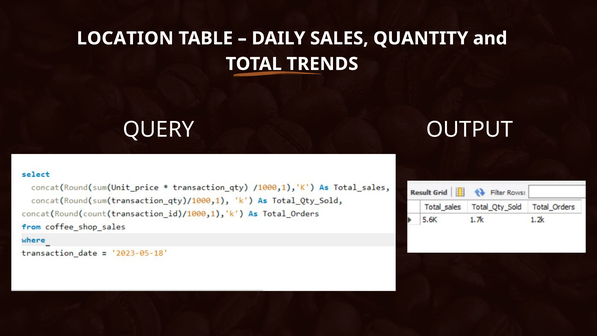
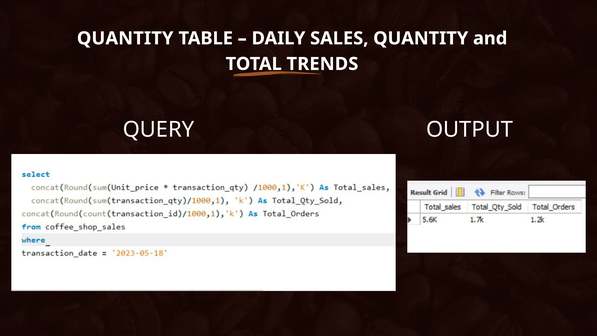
LOCATION at (125, 38): LOCATION -> QUANTITY
